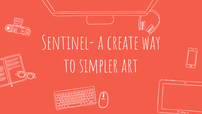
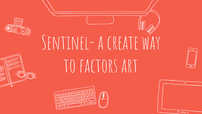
simpler: simpler -> factors
